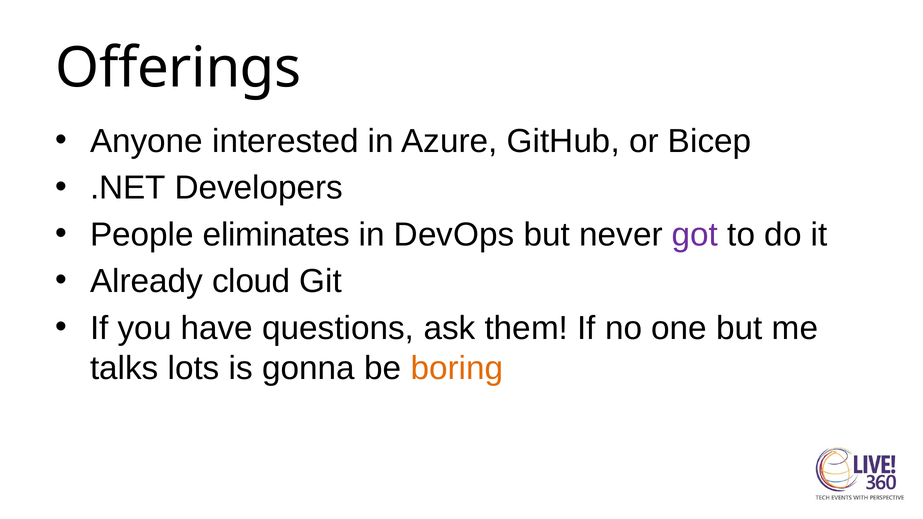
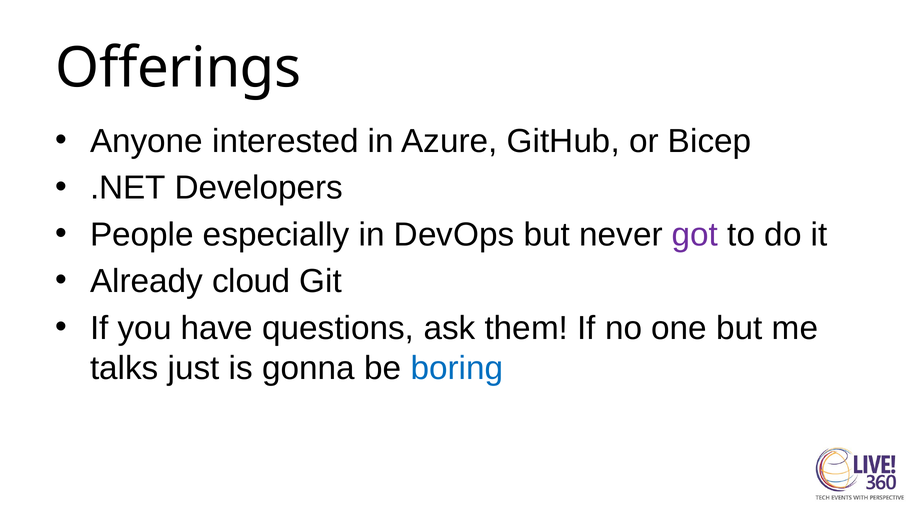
eliminates: eliminates -> especially
lots: lots -> just
boring colour: orange -> blue
